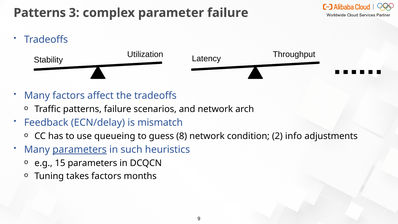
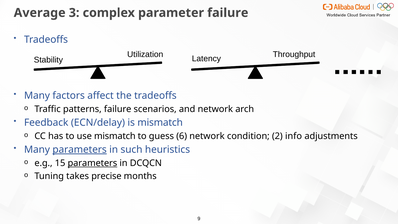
Patterns at (40, 13): Patterns -> Average
use queueing: queueing -> mismatch
8: 8 -> 6
parameters at (92, 163) underline: none -> present
takes factors: factors -> precise
